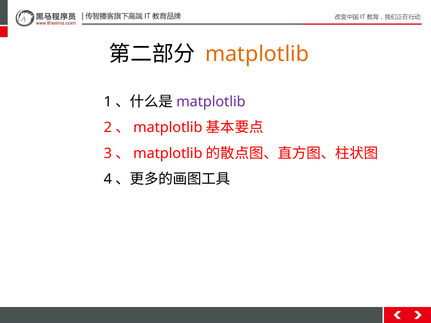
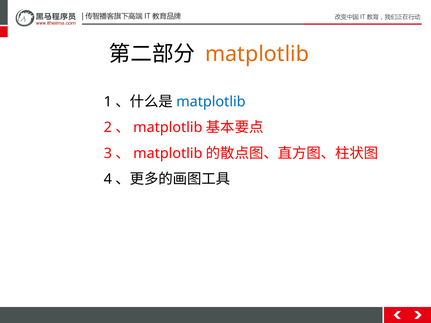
matplotlib at (211, 102) colour: purple -> blue
